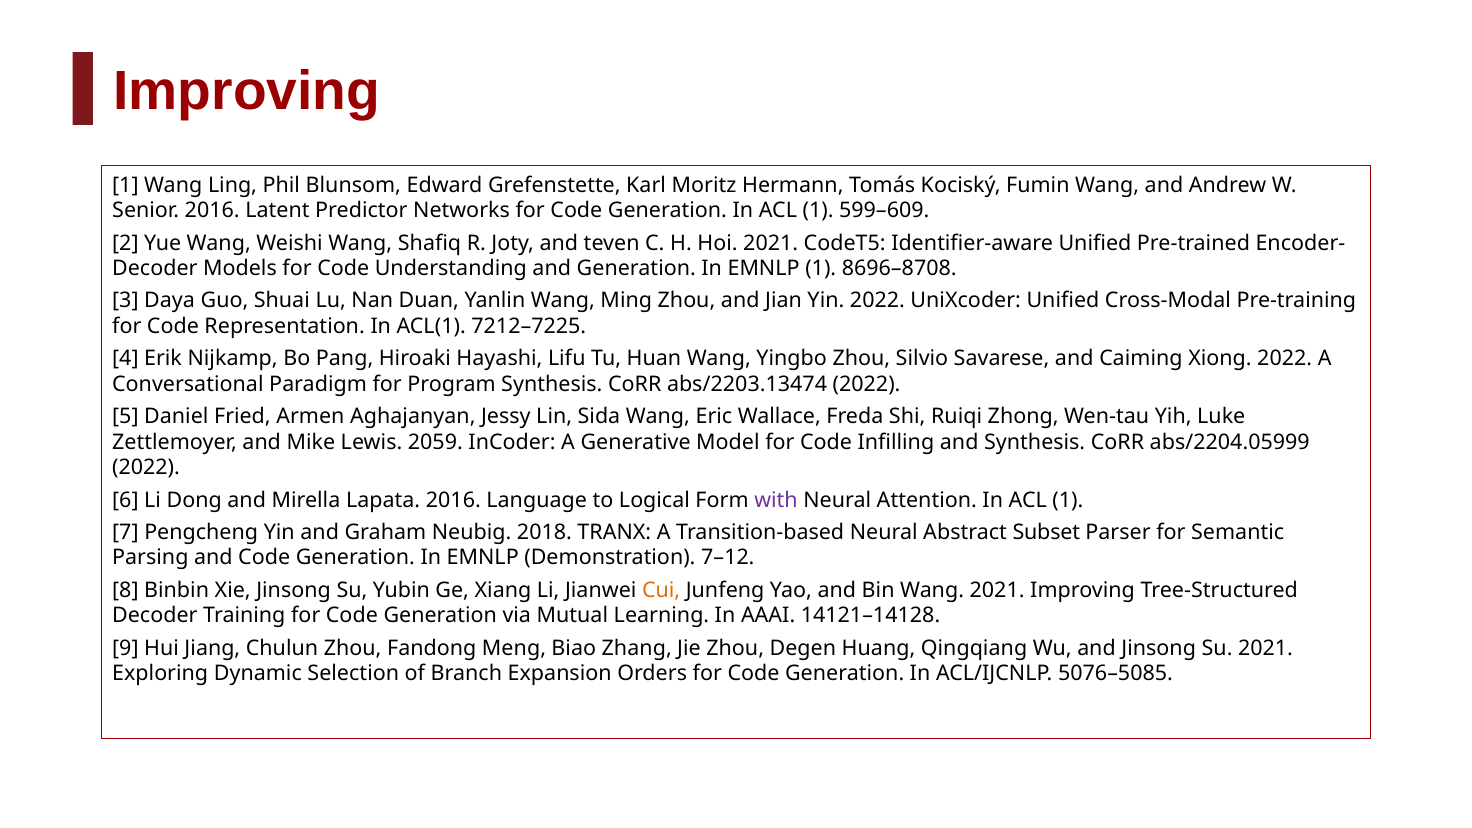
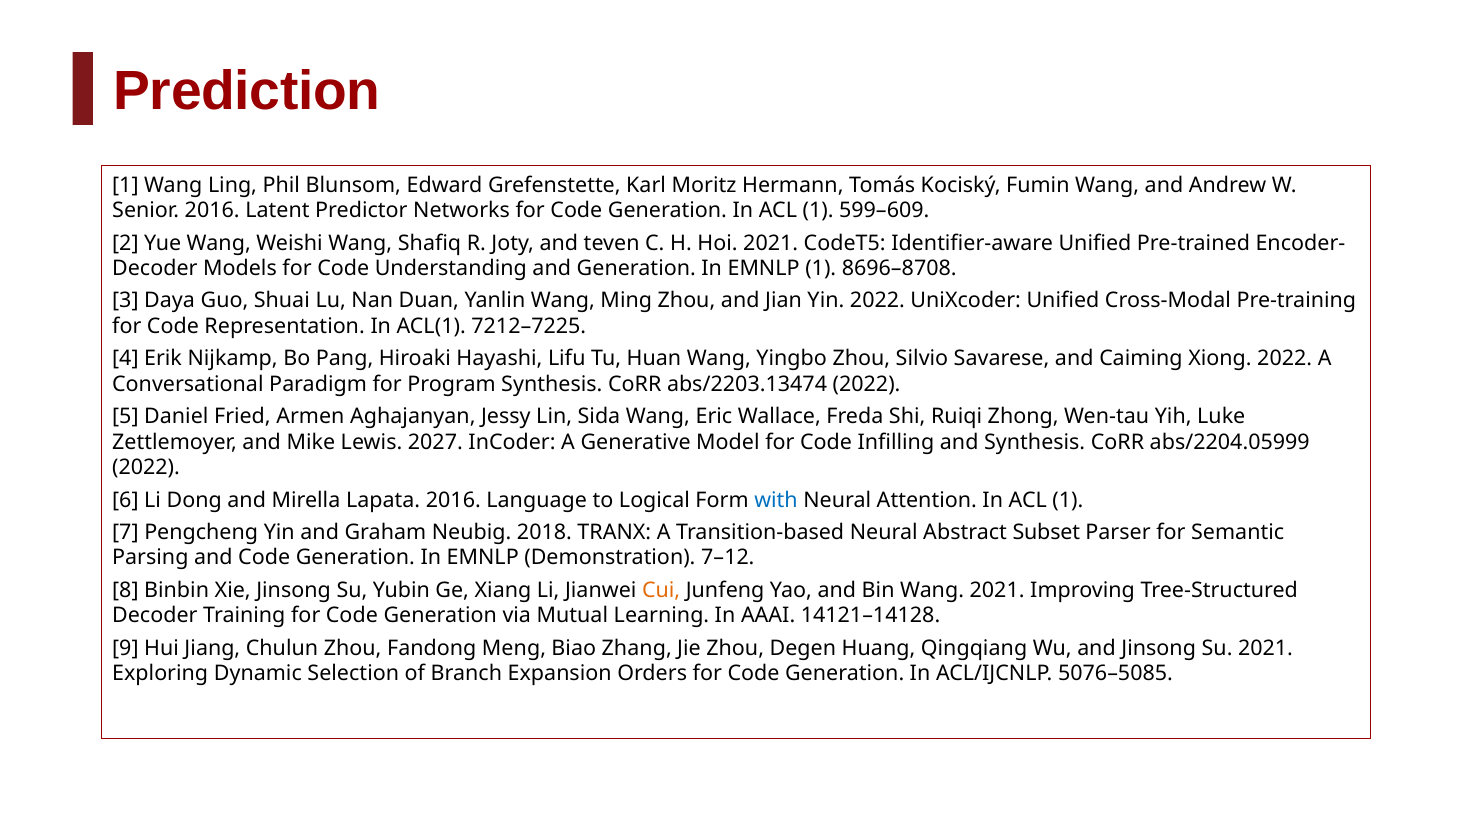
Improving at (247, 91): Improving -> Prediction
2059: 2059 -> 2027
with colour: purple -> blue
